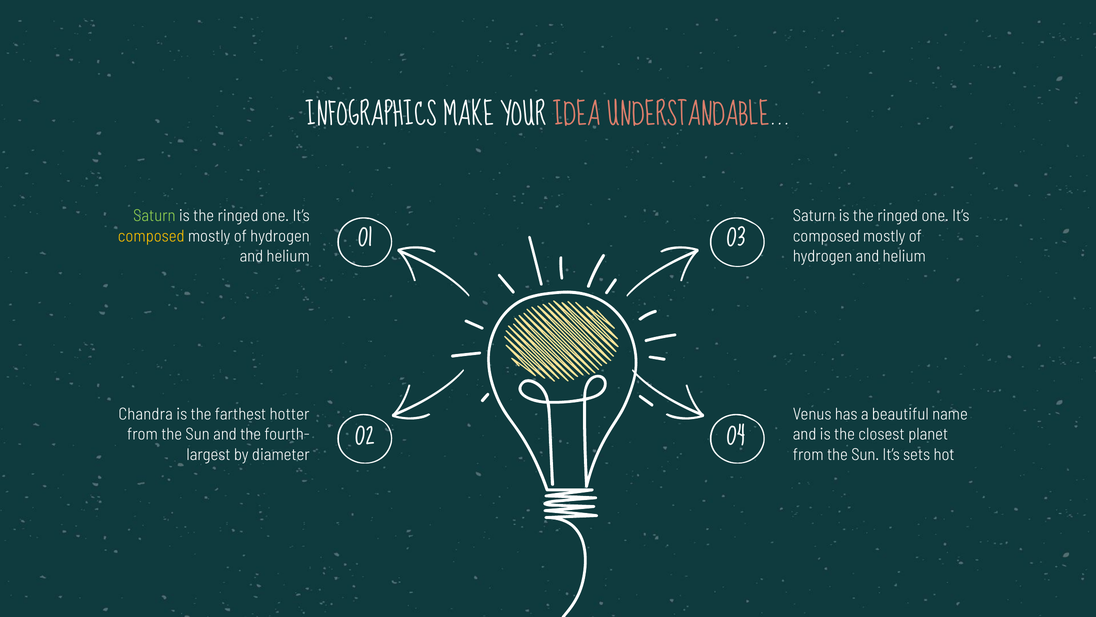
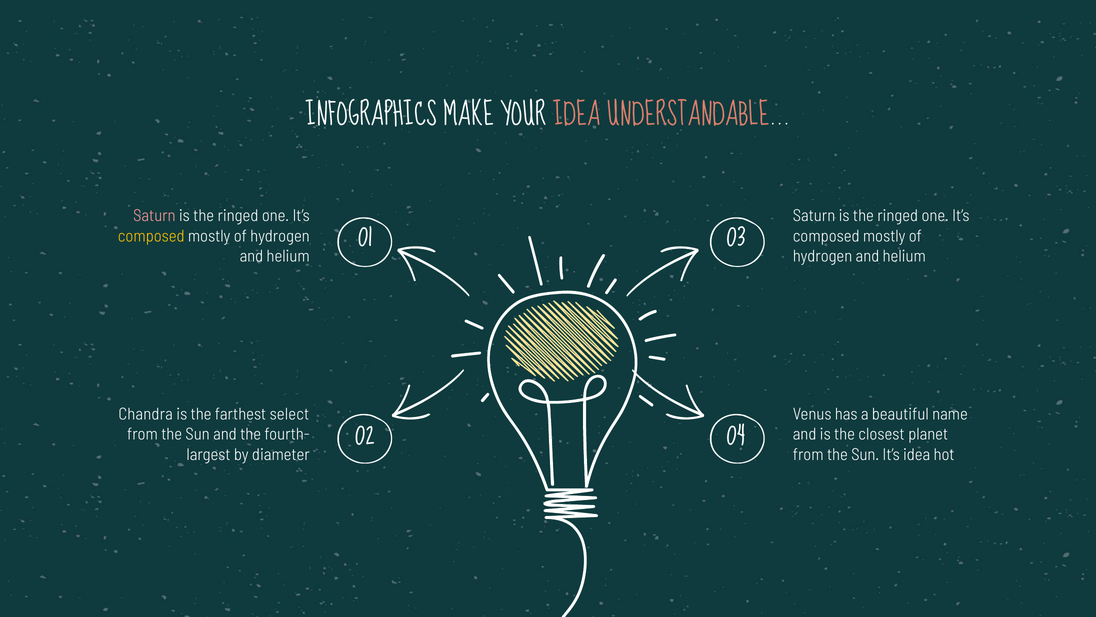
Saturn at (154, 216) colour: light green -> pink
hotter: hotter -> select
It’s sets: sets -> idea
